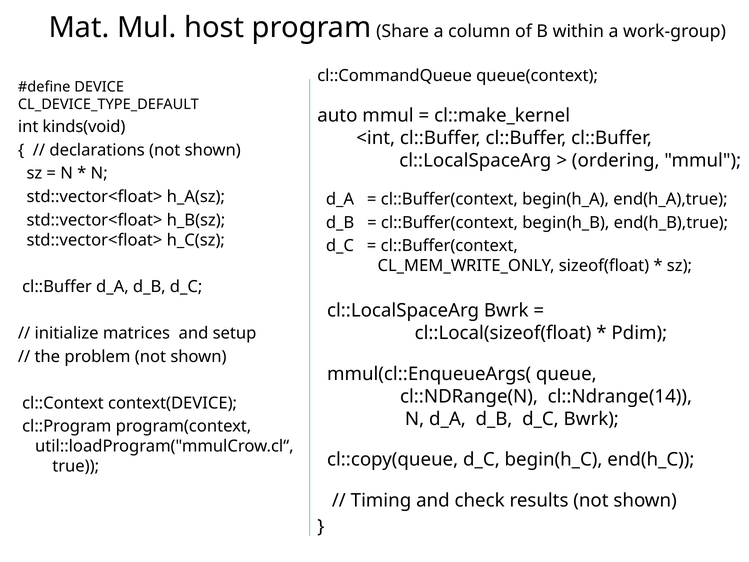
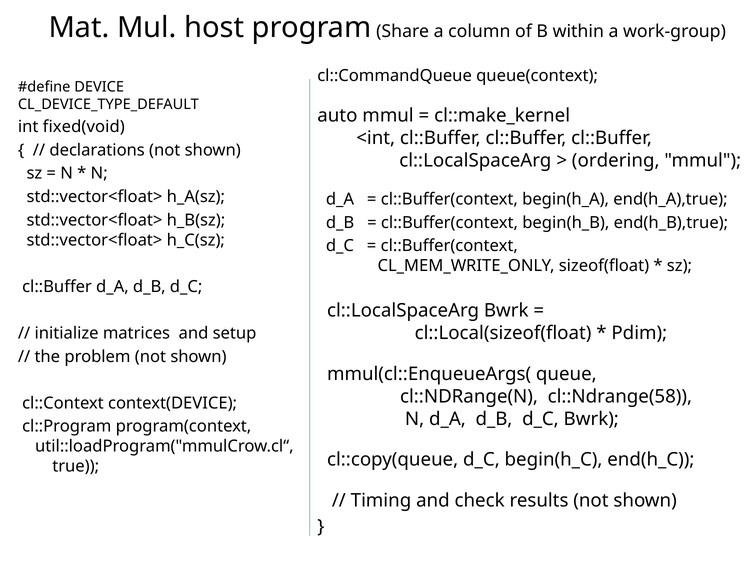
kinds(void: kinds(void -> fixed(void
cl::Ndrange(14: cl::Ndrange(14 -> cl::Ndrange(58
